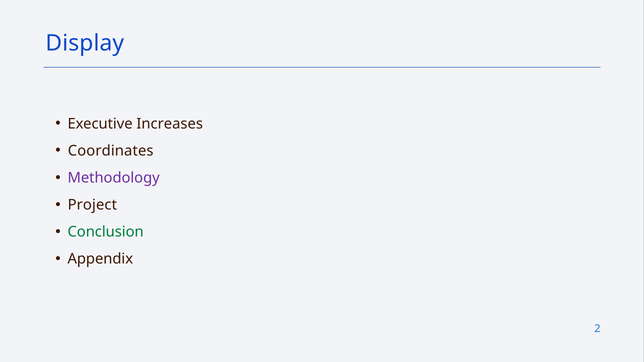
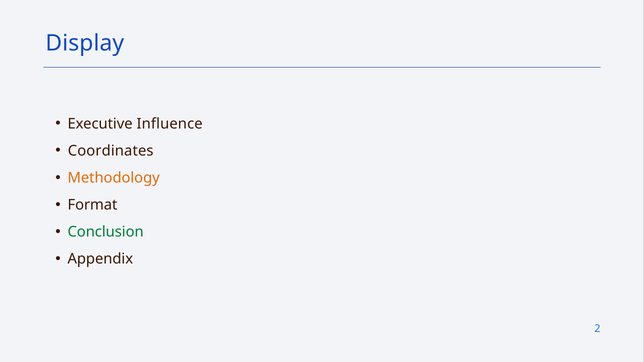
Increases: Increases -> Influence
Methodology colour: purple -> orange
Project: Project -> Format
